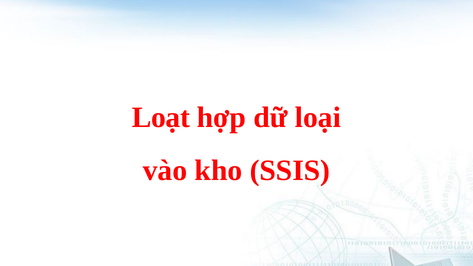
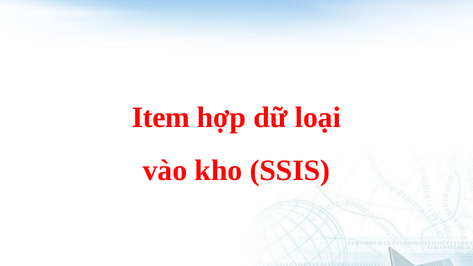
Loạt: Loạt -> Item
